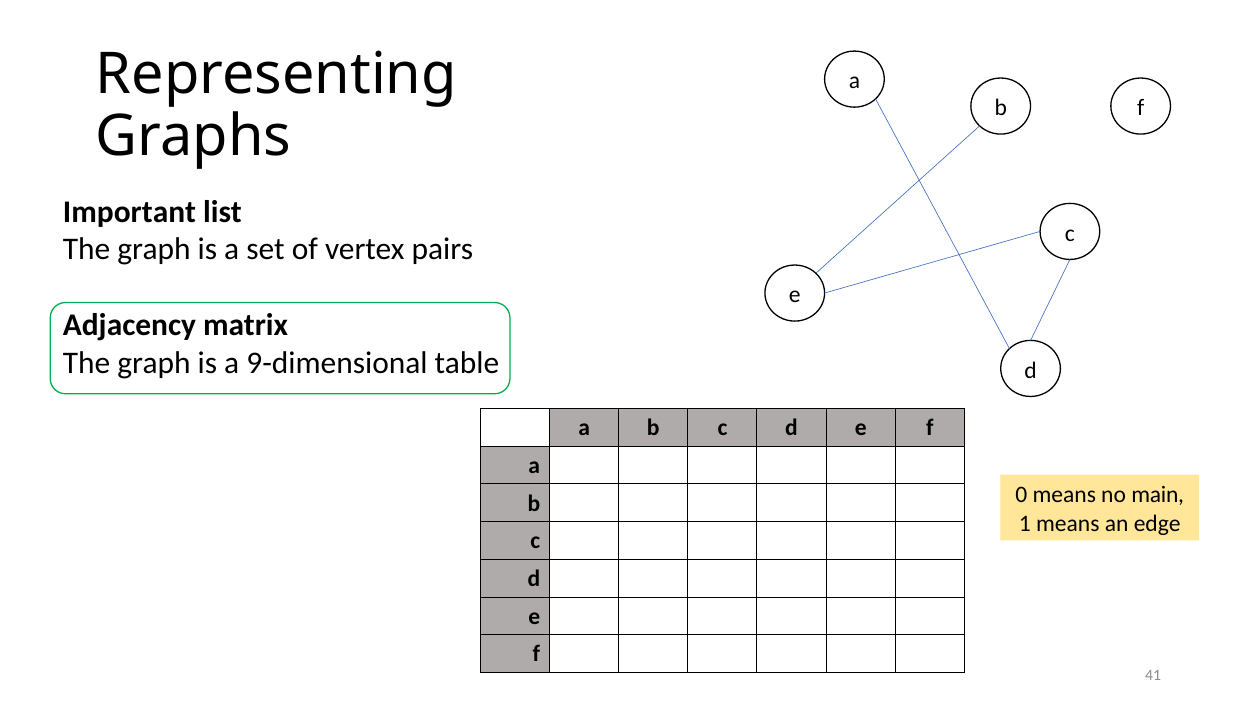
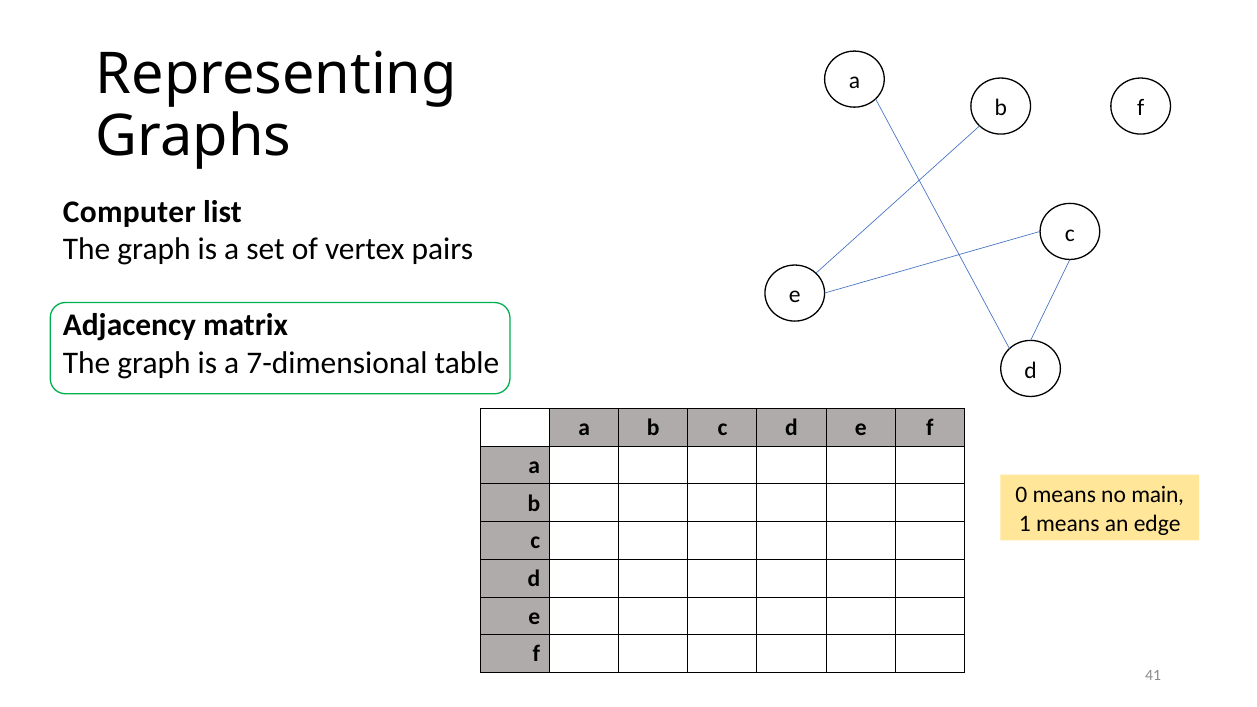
Important: Important -> Computer
9-dimensional: 9-dimensional -> 7-dimensional
